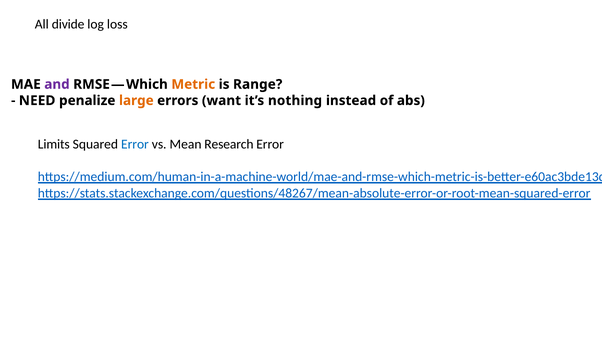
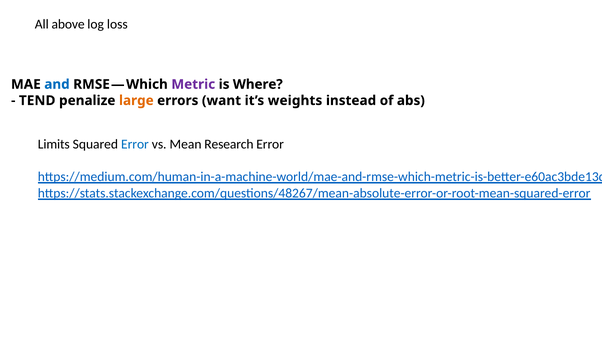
divide: divide -> above
and colour: purple -> blue
Metric colour: orange -> purple
Range: Range -> Where
NEED: NEED -> TEND
nothing: nothing -> weights
